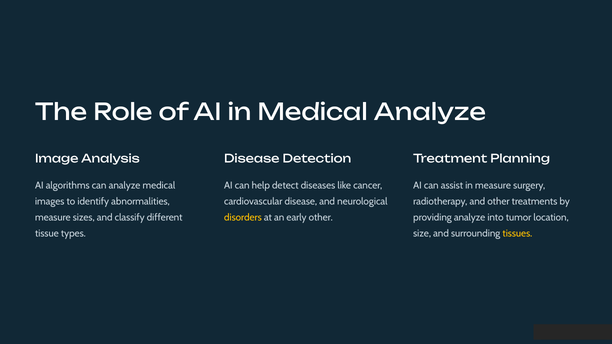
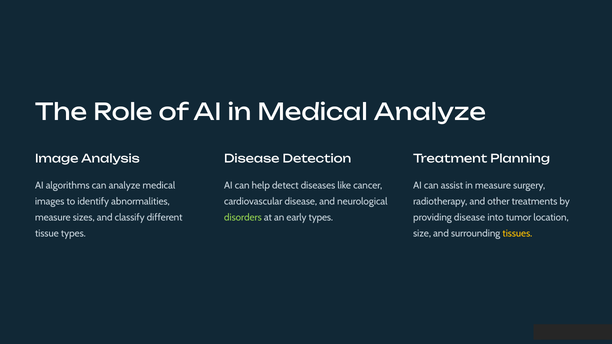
disorders colour: yellow -> light green
early other: other -> types
providing analyze: analyze -> disease
